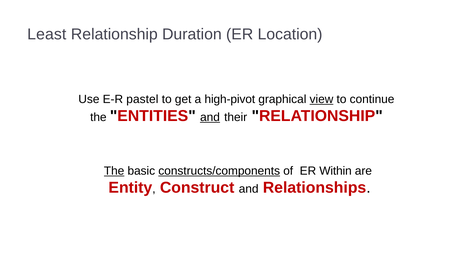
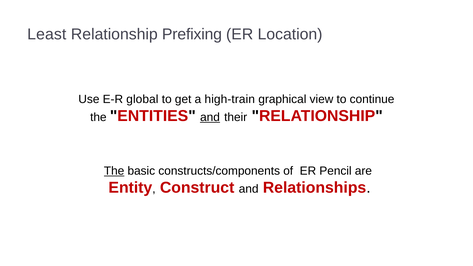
Duration: Duration -> Prefixing
pastel: pastel -> global
high-pivot: high-pivot -> high-train
view underline: present -> none
constructs/components underline: present -> none
Within: Within -> Pencil
